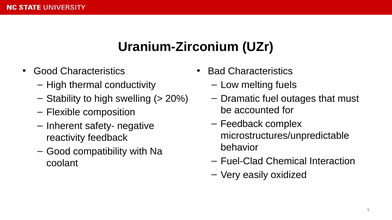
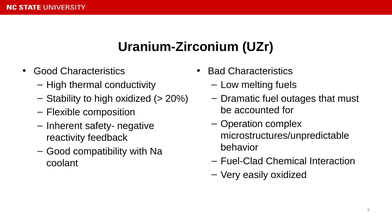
high swelling: swelling -> oxidized
Feedback at (242, 124): Feedback -> Operation
